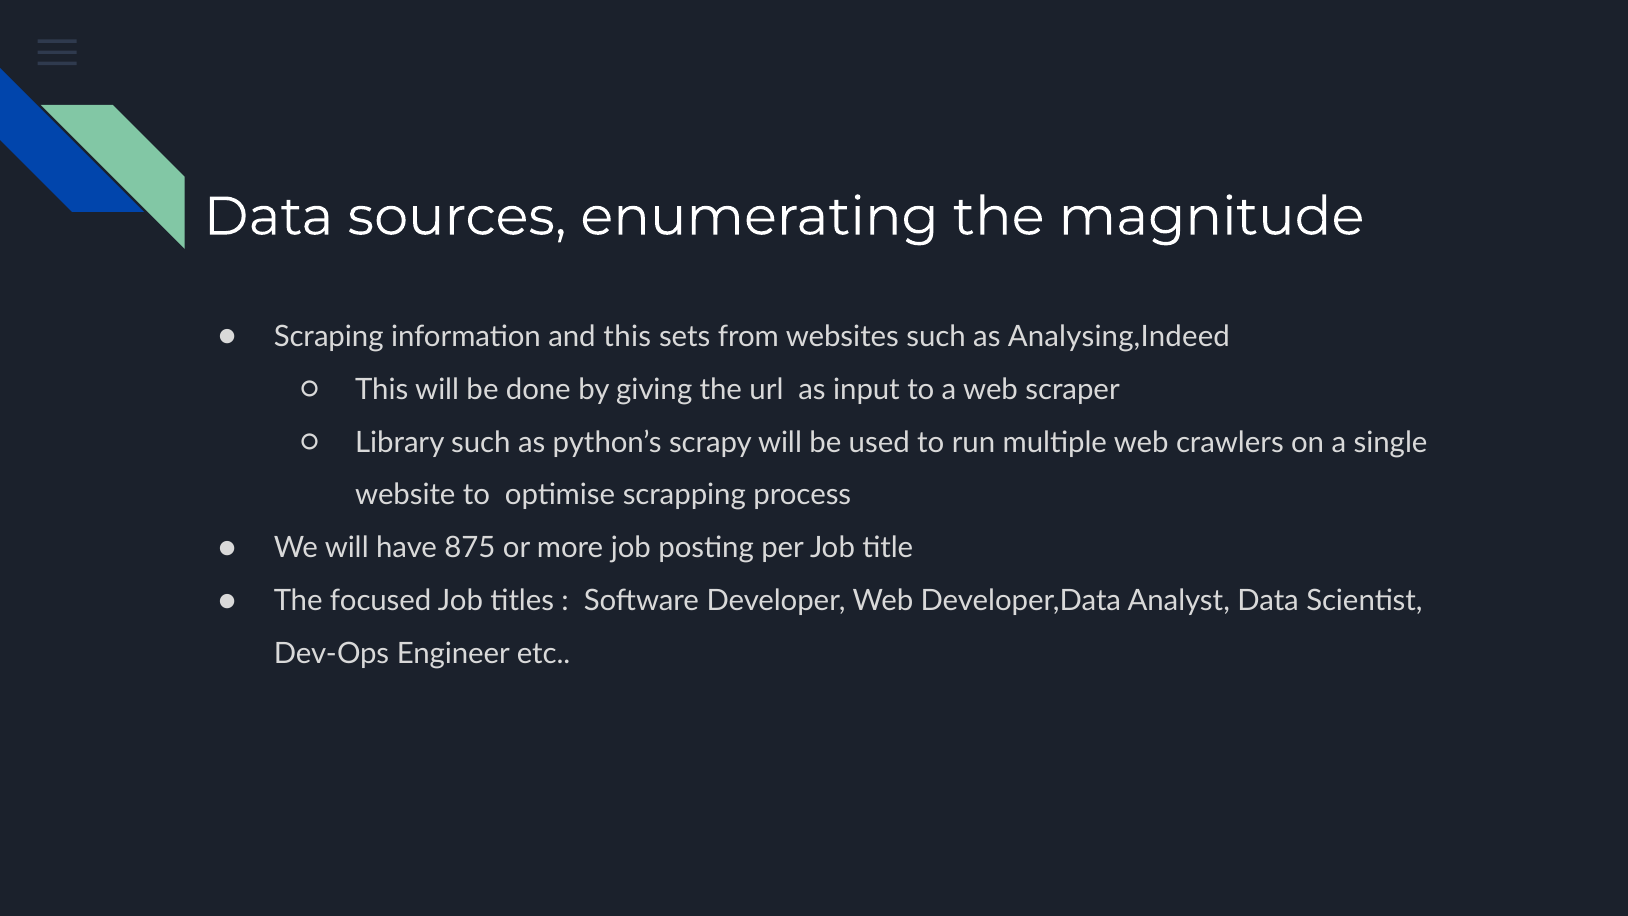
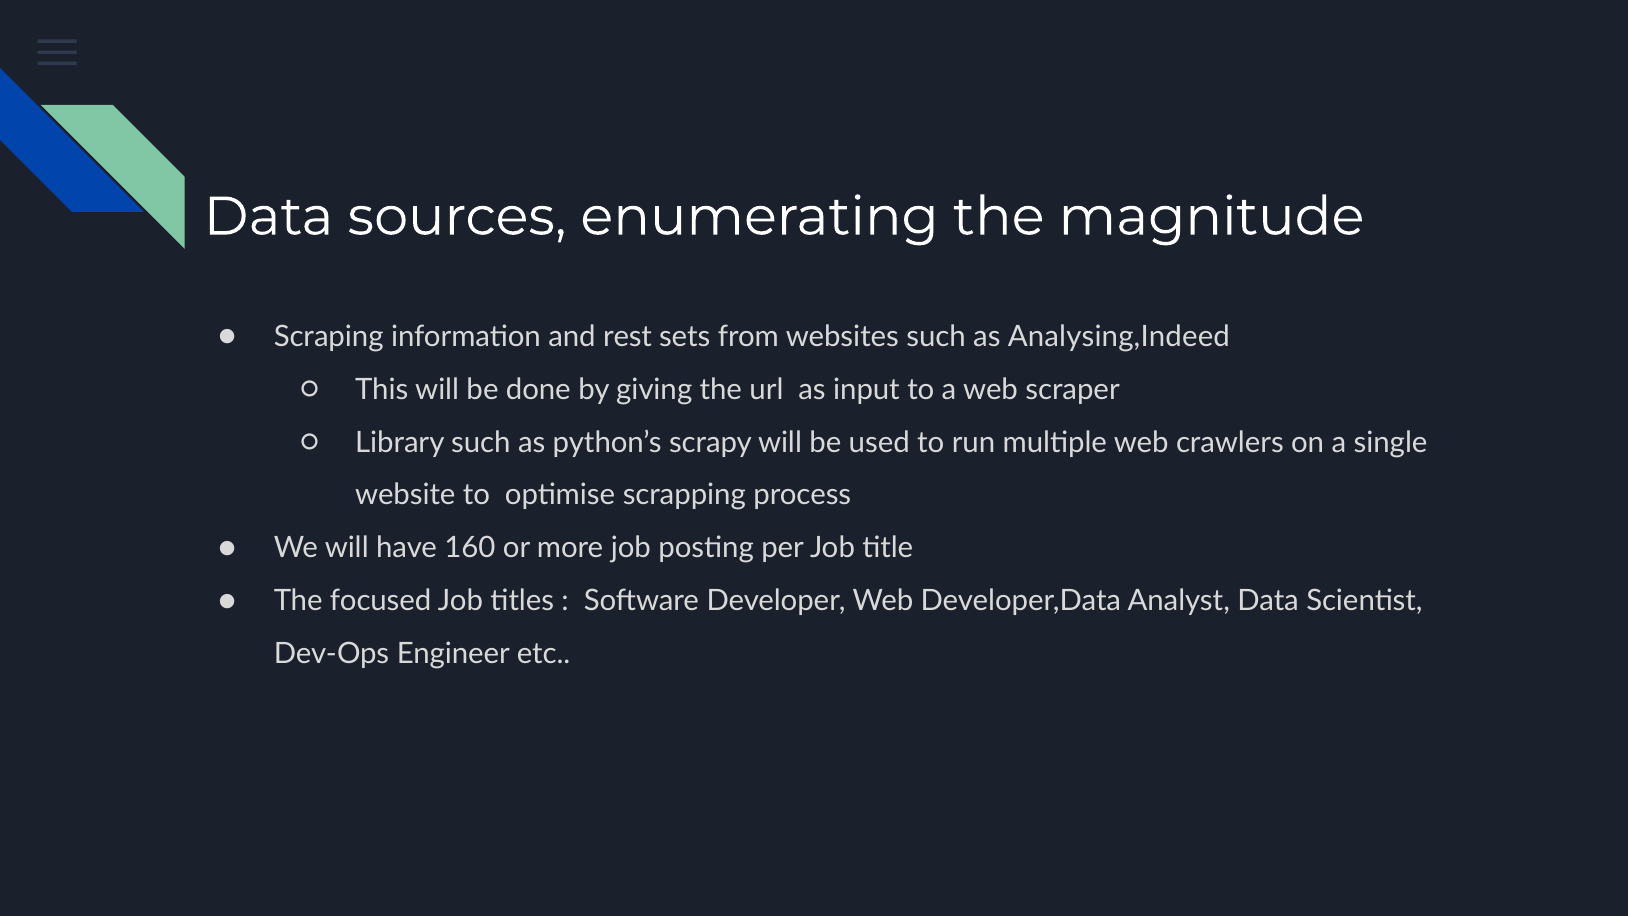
and this: this -> rest
875: 875 -> 160
